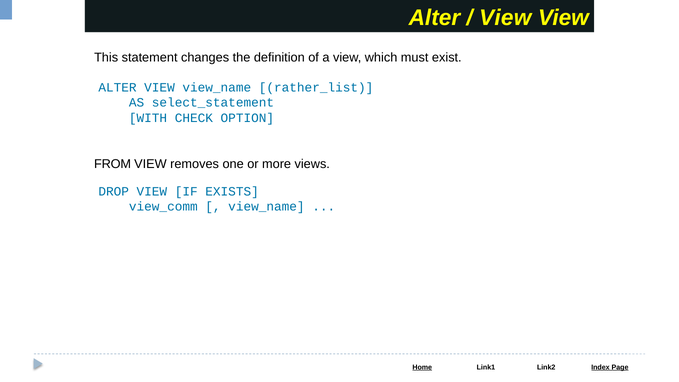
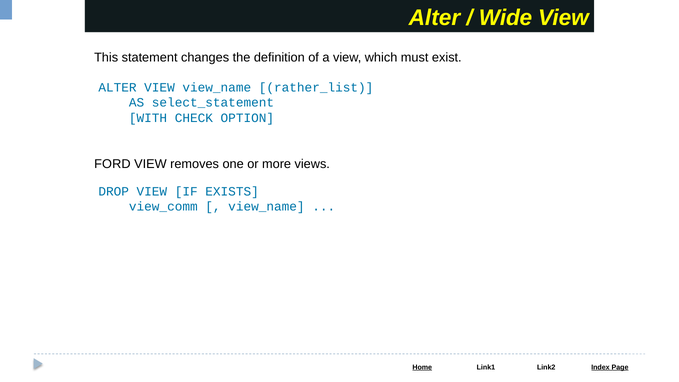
View at (505, 18): View -> Wide
FROM: FROM -> FORD
